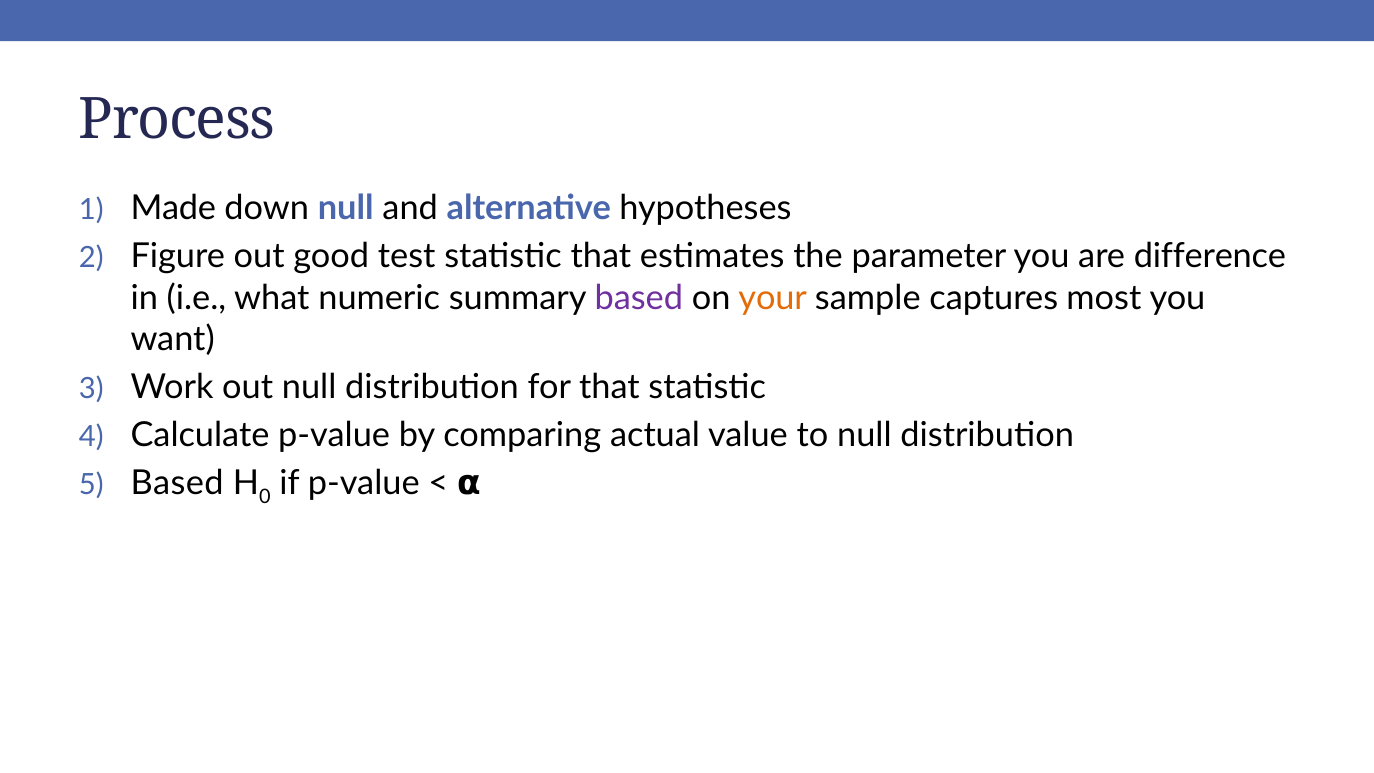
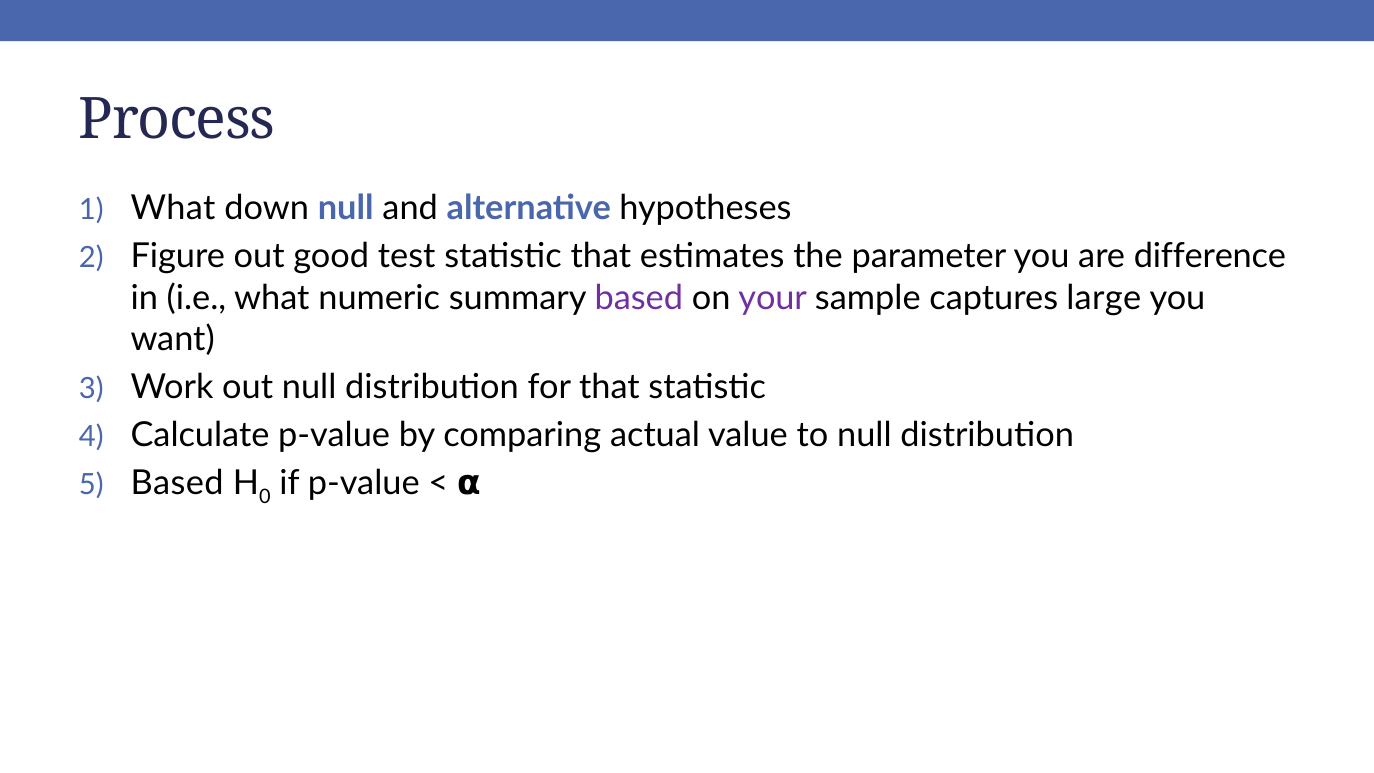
Made at (173, 209): Made -> What
your colour: orange -> purple
most: most -> large
